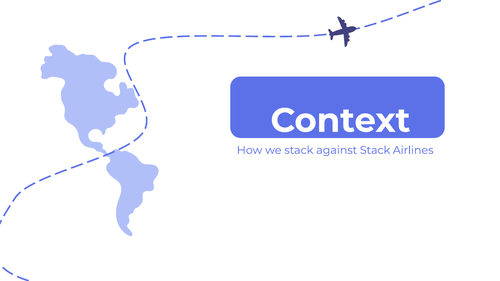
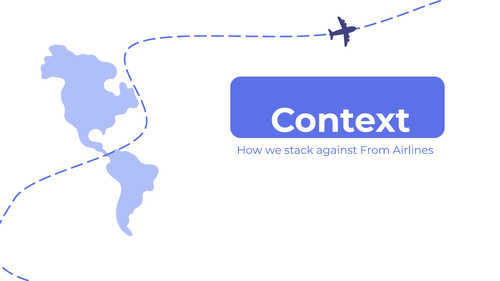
against Stack: Stack -> From
